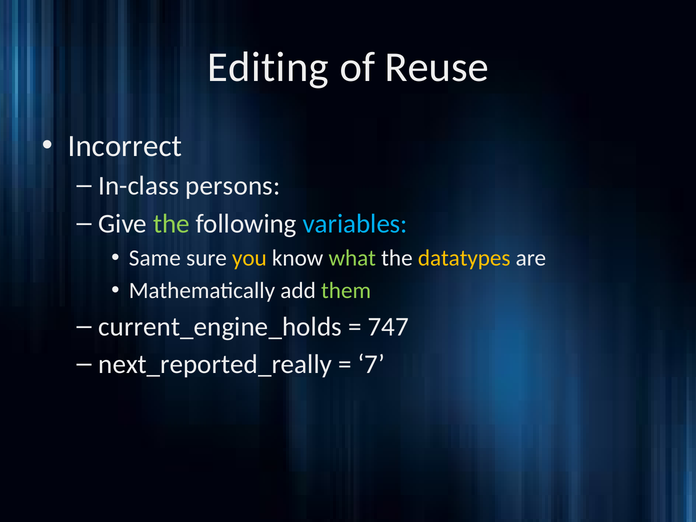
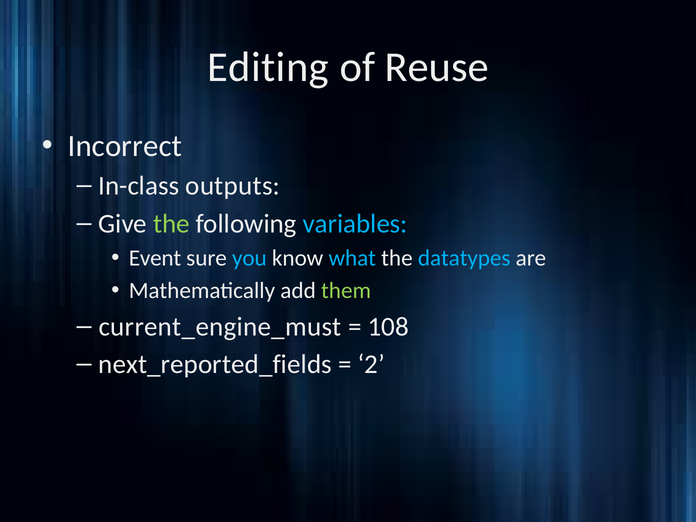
persons: persons -> outputs
Same: Same -> Event
you colour: yellow -> light blue
what colour: light green -> light blue
datatypes colour: yellow -> light blue
current_engine_holds: current_engine_holds -> current_engine_must
747: 747 -> 108
next_reported_really: next_reported_really -> next_reported_fields
7: 7 -> 2
